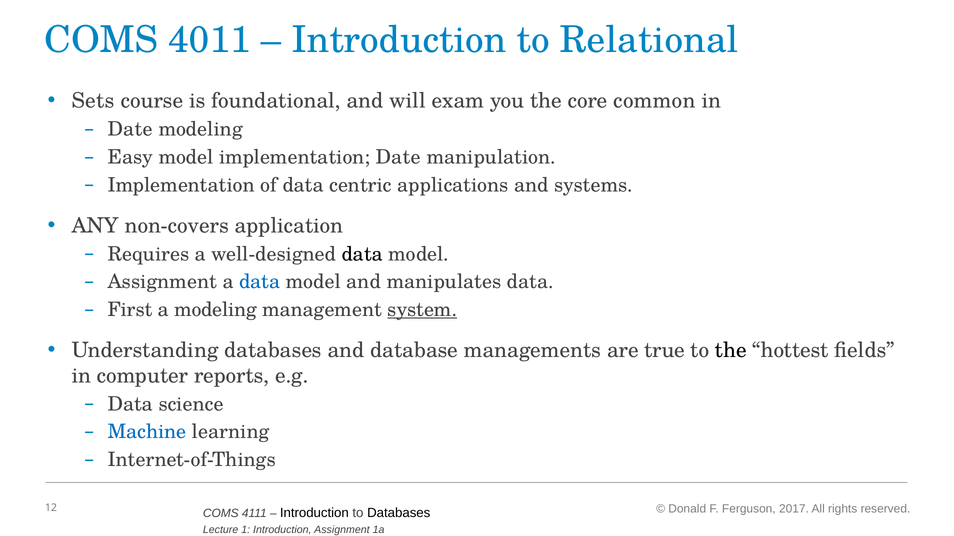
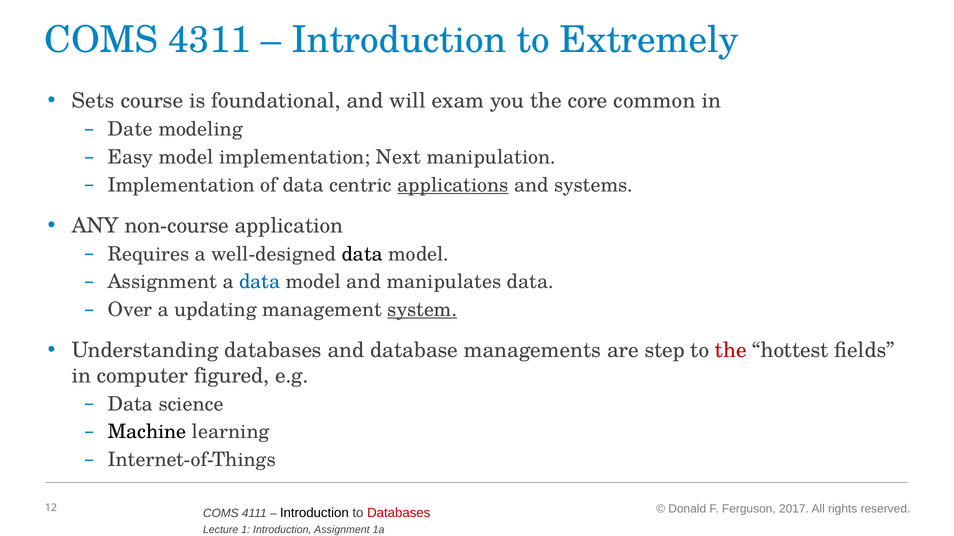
4011: 4011 -> 4311
Relational: Relational -> Extremely
implementation Date: Date -> Next
applications underline: none -> present
non-covers: non-covers -> non-course
First: First -> Over
a modeling: modeling -> updating
true: true -> step
the at (731, 351) colour: black -> red
reports: reports -> figured
Machine colour: blue -> black
Databases at (399, 514) colour: black -> red
